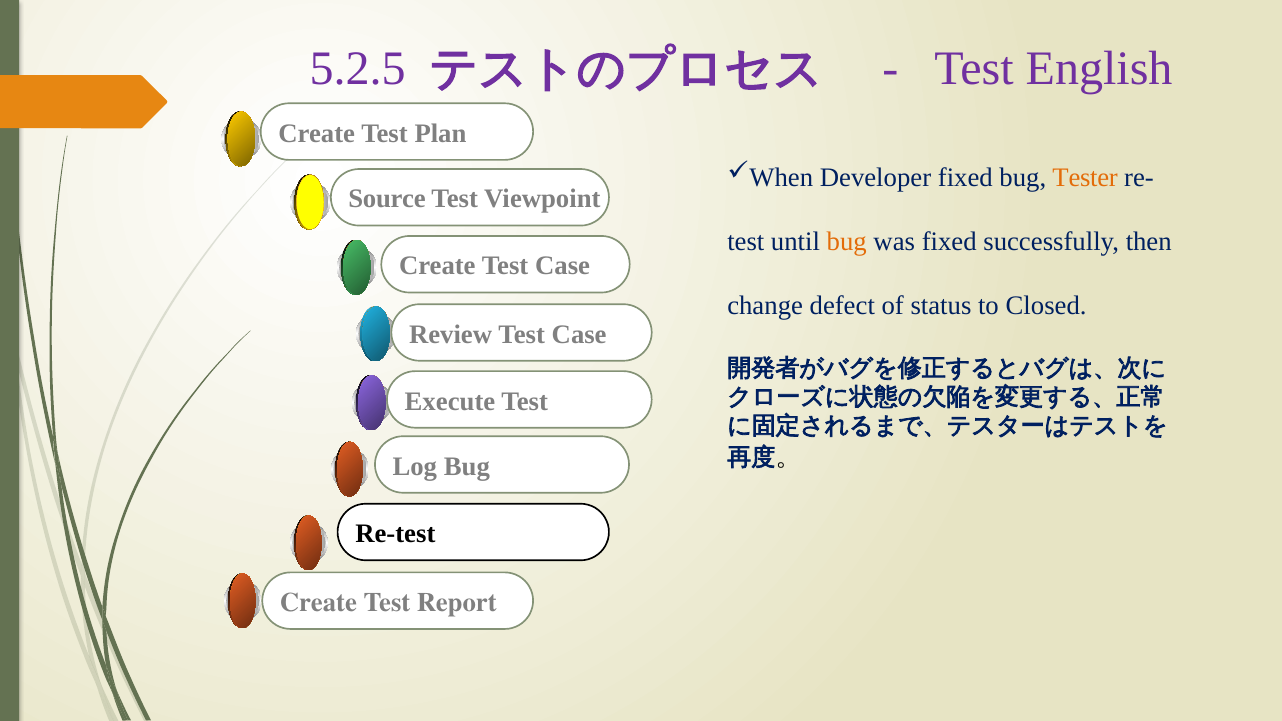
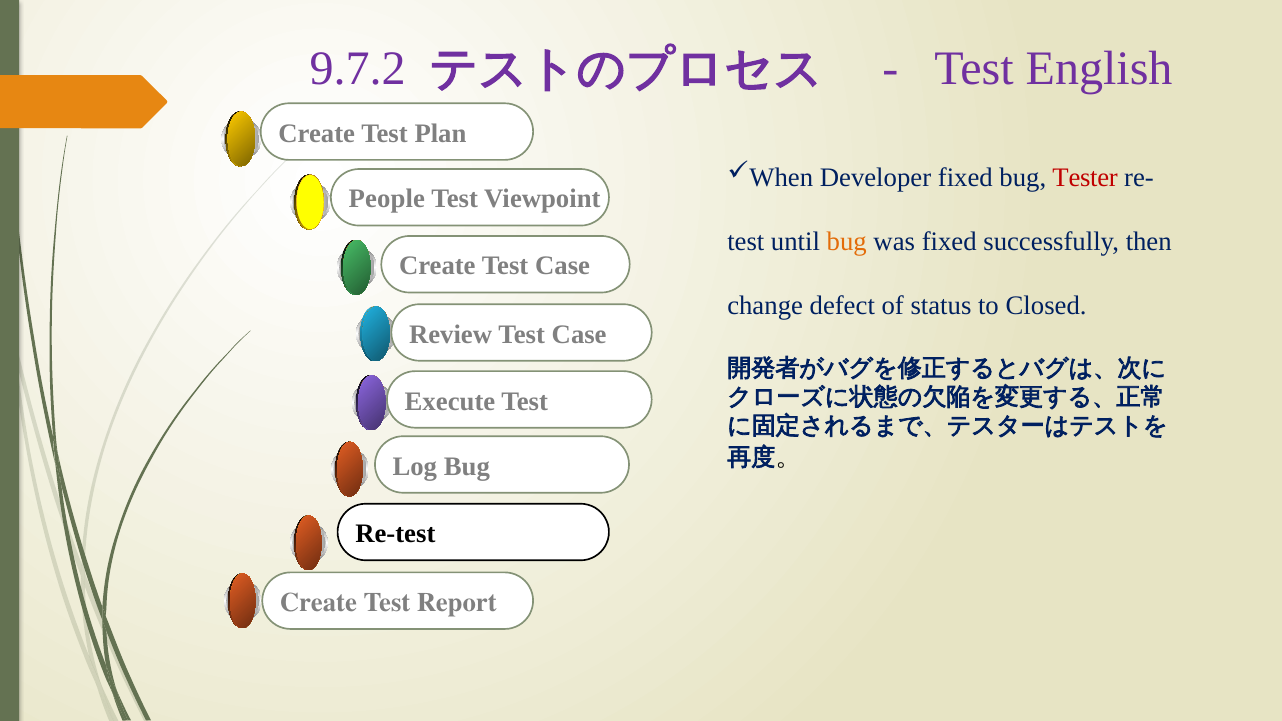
5.2.5: 5.2.5 -> 9.7.2
Tester colour: orange -> red
Source: Source -> People
